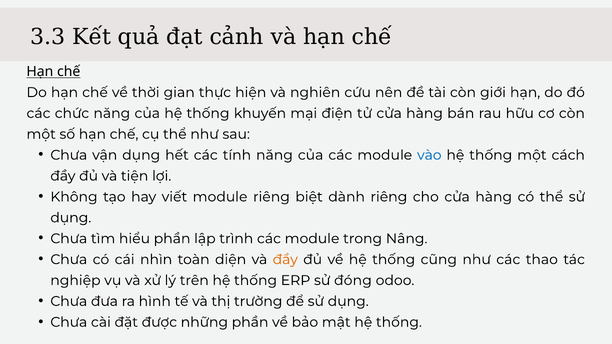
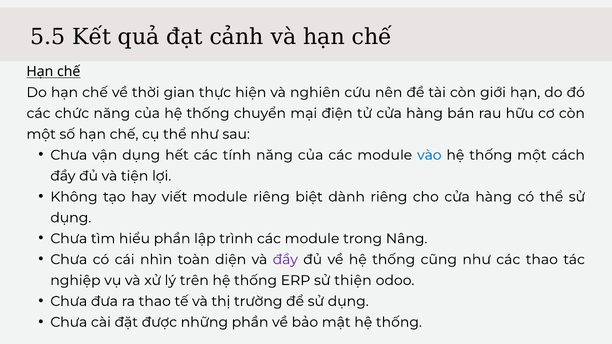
3.3: 3.3 -> 5.5
khuyến: khuyến -> chuyển
đầy at (285, 260) colour: orange -> purple
đóng: đóng -> thiện
ra hình: hình -> thao
